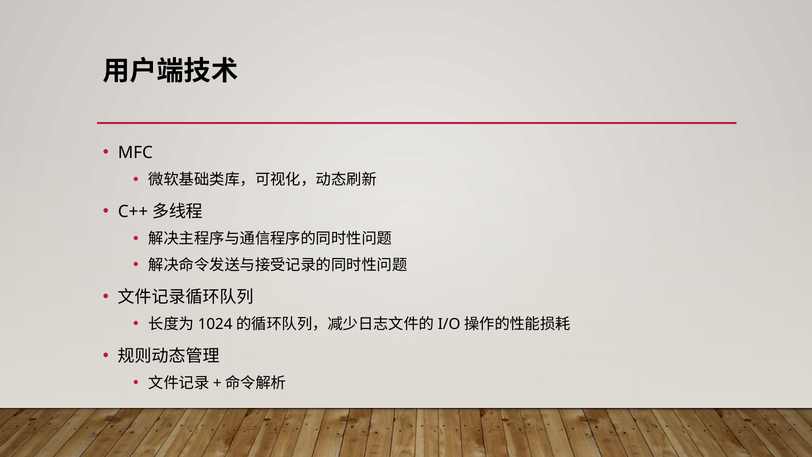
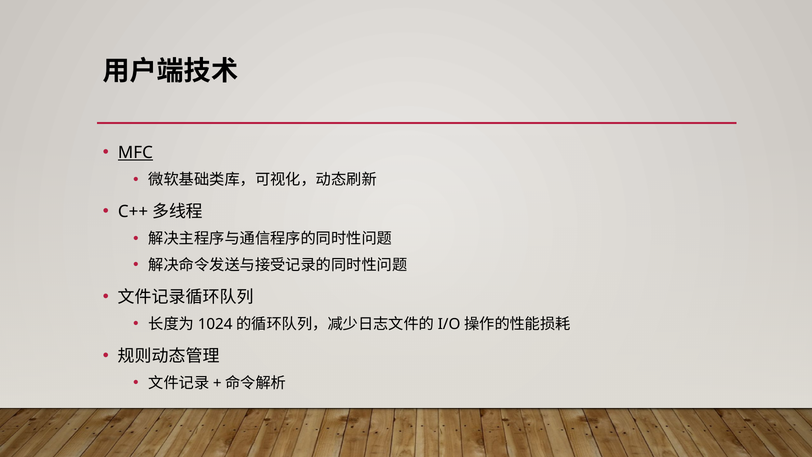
MFC underline: none -> present
